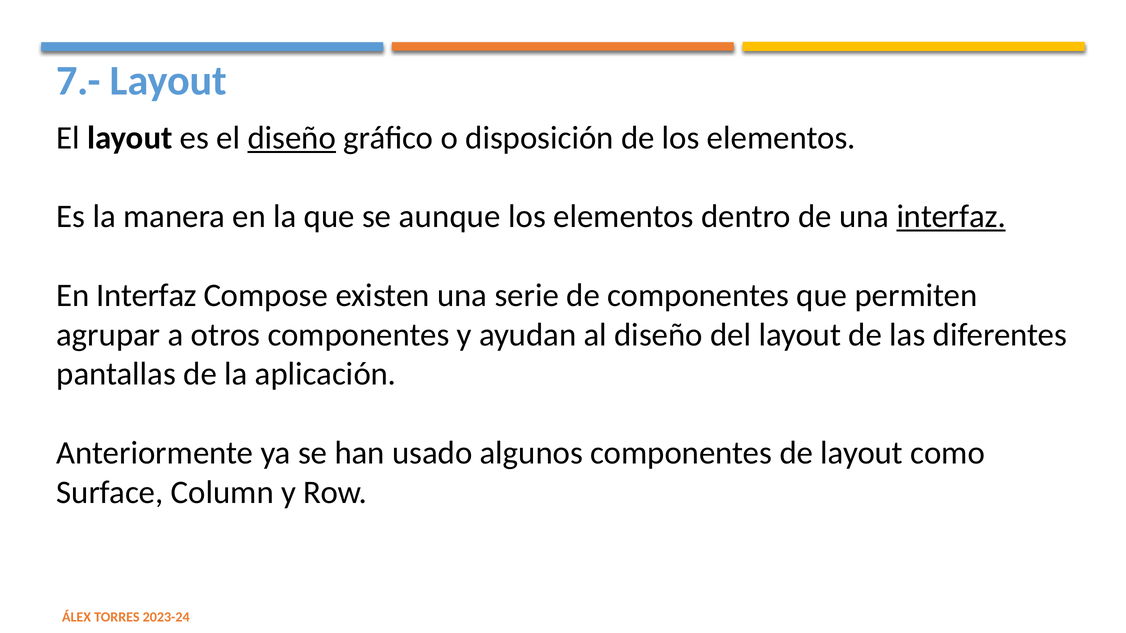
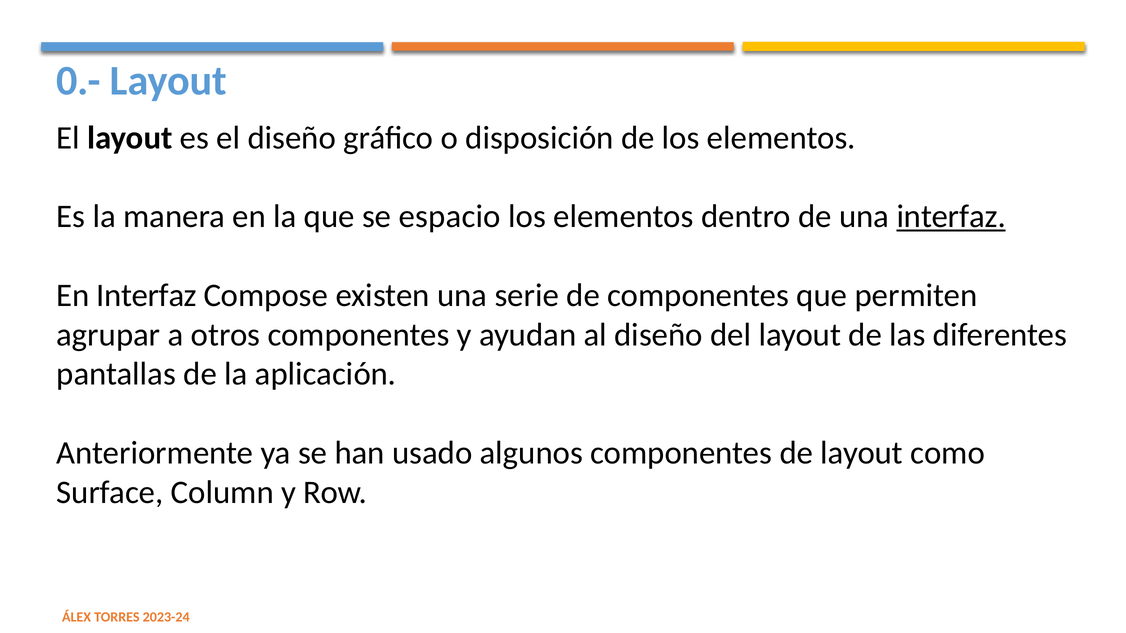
7.-: 7.- -> 0.-
diseño at (292, 138) underline: present -> none
aunque: aunque -> espacio
